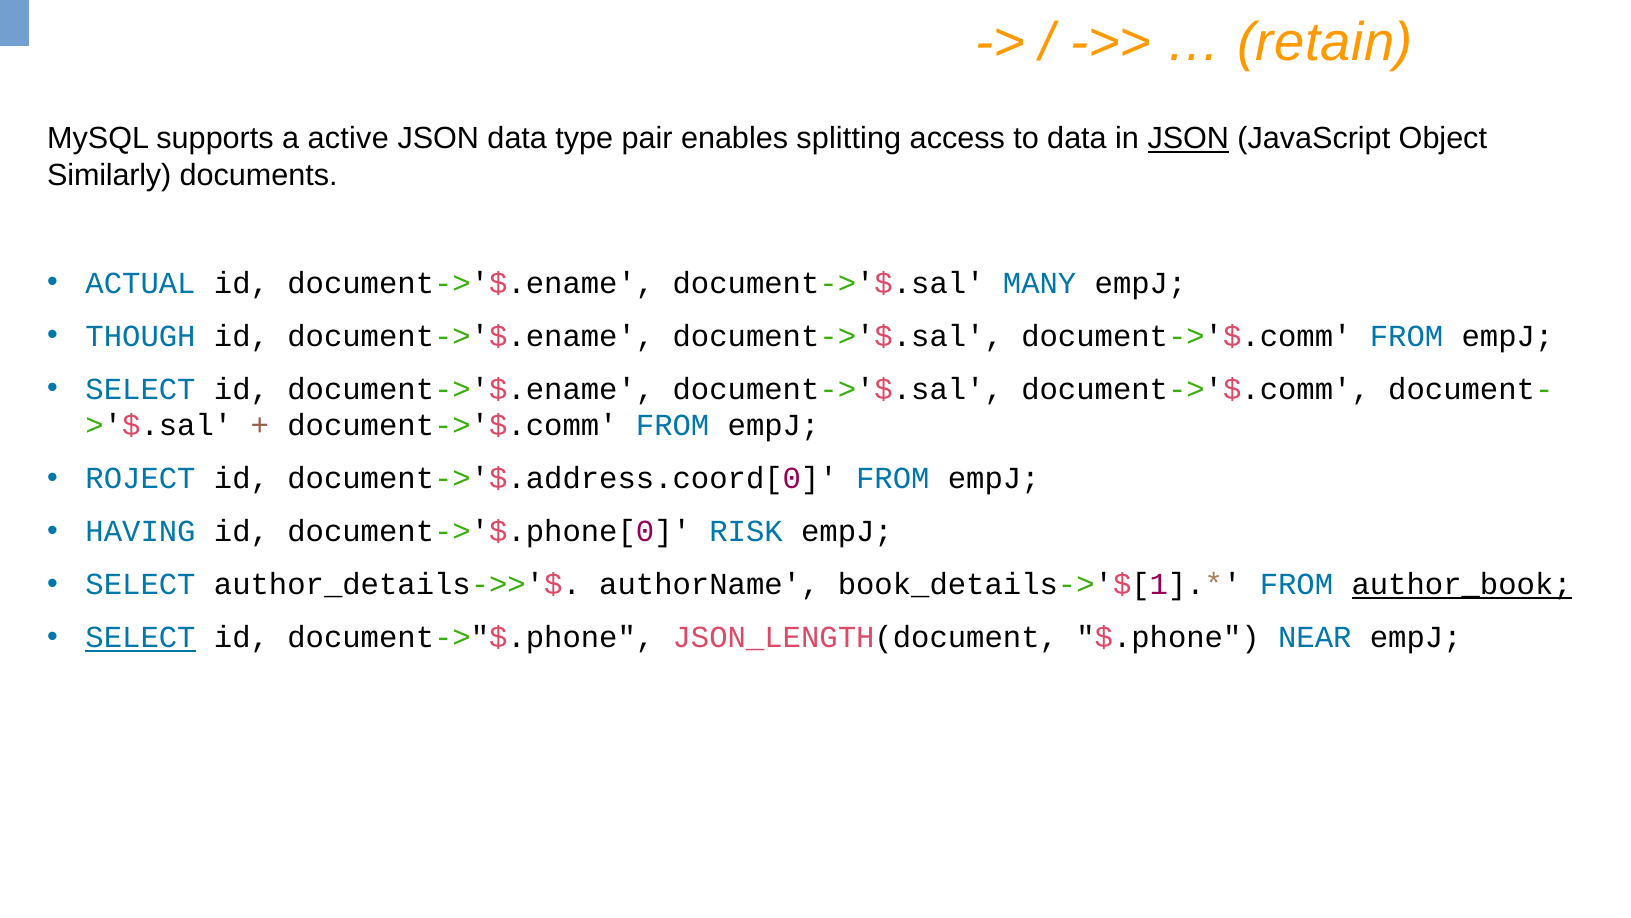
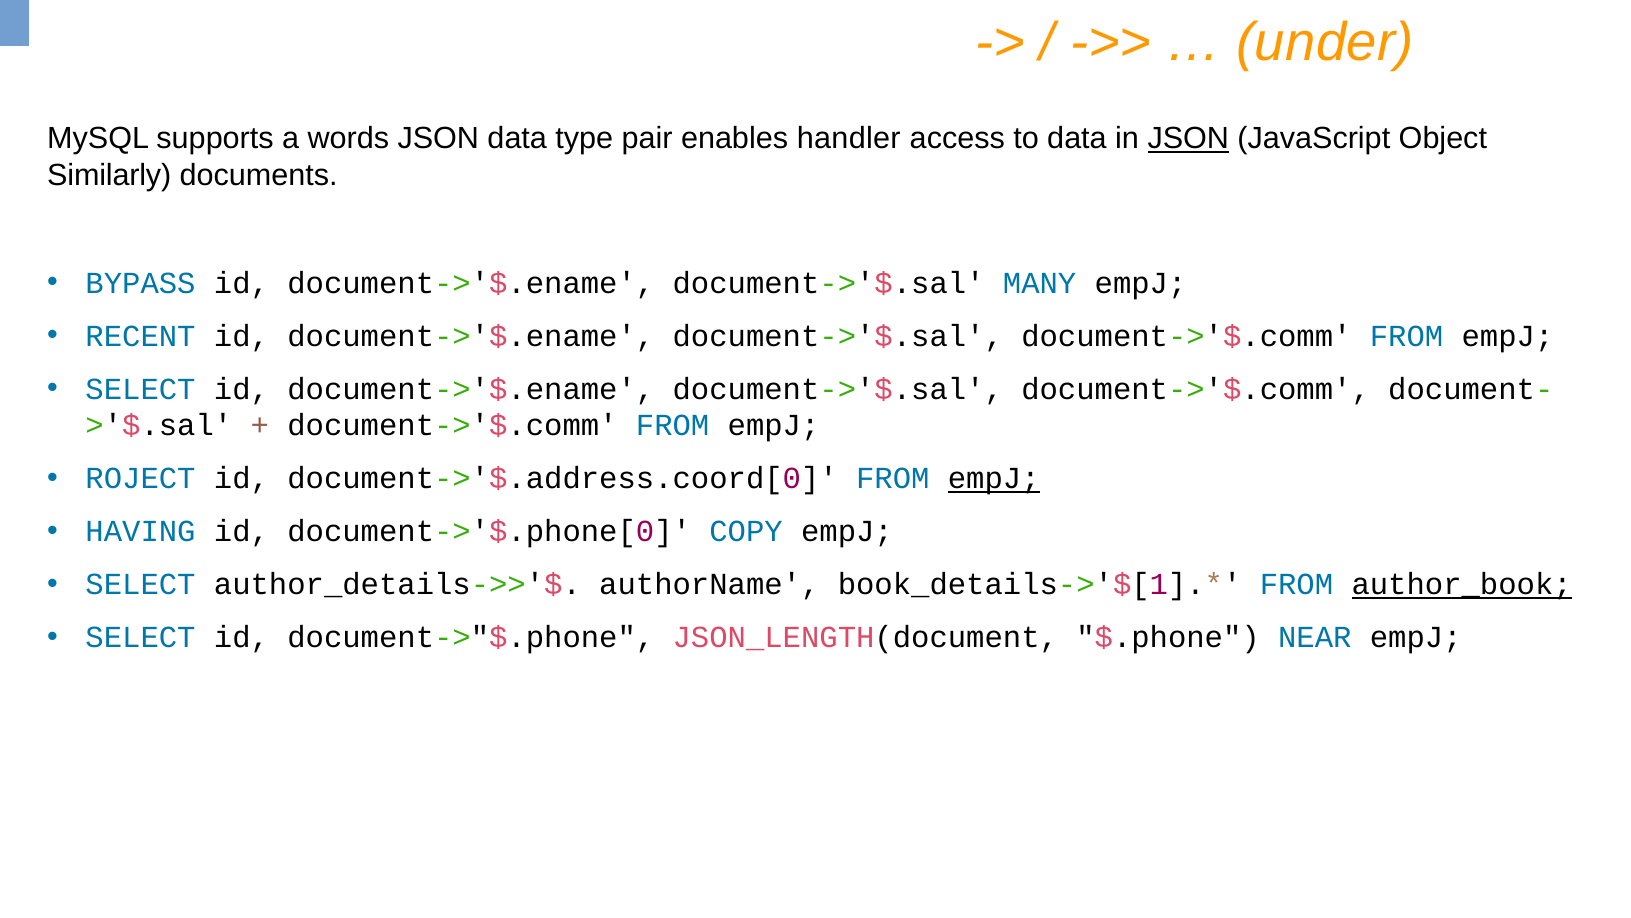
retain: retain -> under
active: active -> words
splitting: splitting -> handler
ACTUAL: ACTUAL -> BYPASS
THOUGH: THOUGH -> RECENT
empJ at (994, 479) underline: none -> present
RISK: RISK -> COPY
SELECT at (141, 637) underline: present -> none
